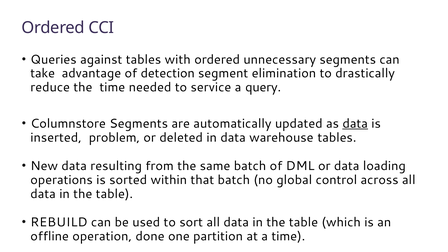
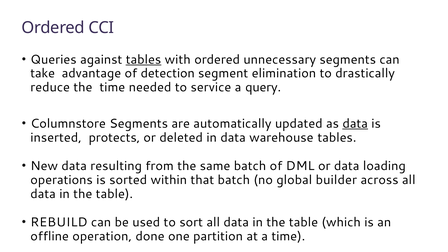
tables at (144, 60) underline: none -> present
problem: problem -> protects
control: control -> builder
